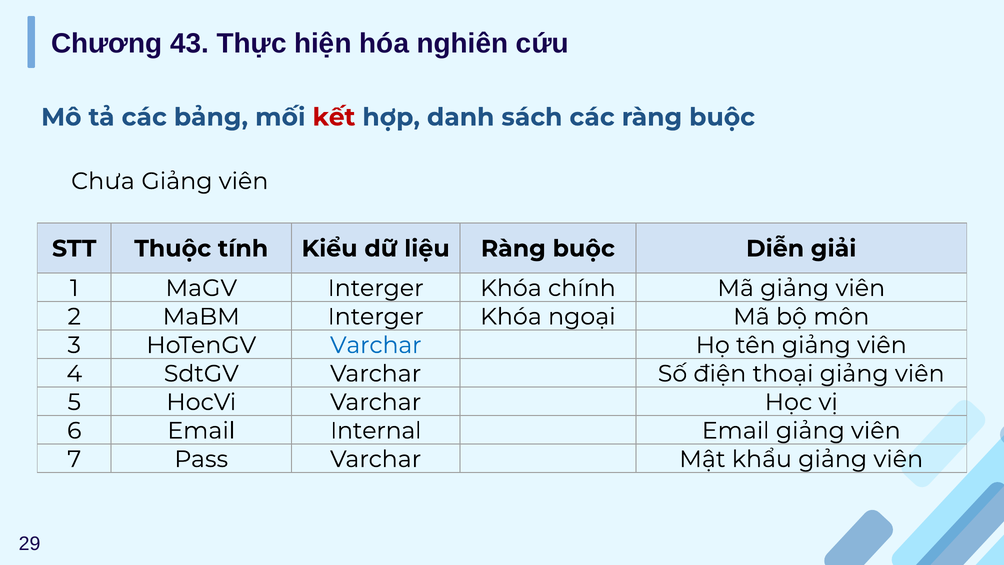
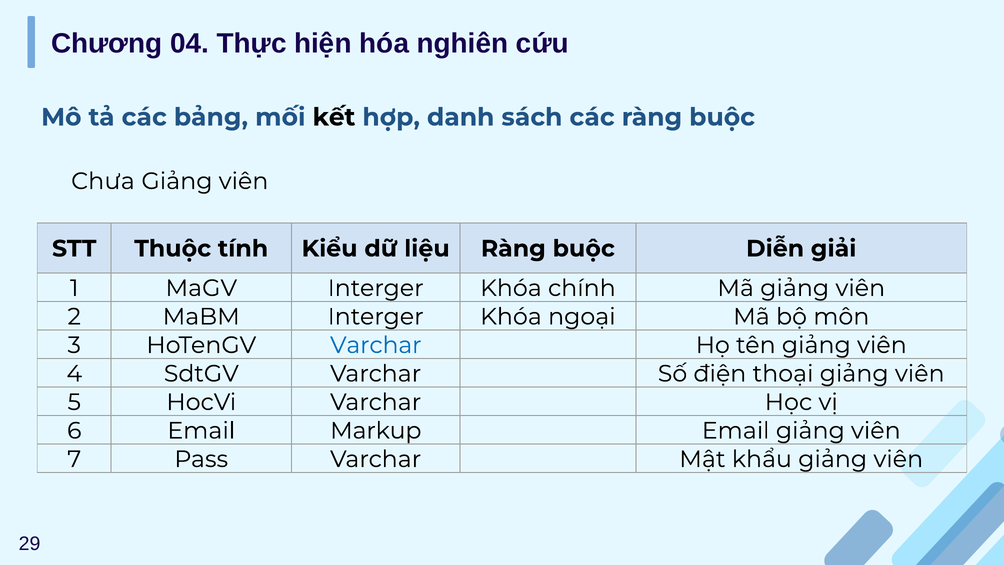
43: 43 -> 04
kết colour: red -> black
Internal: Internal -> Markup
